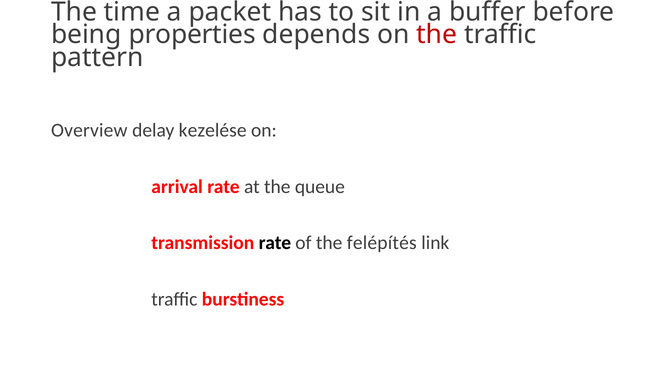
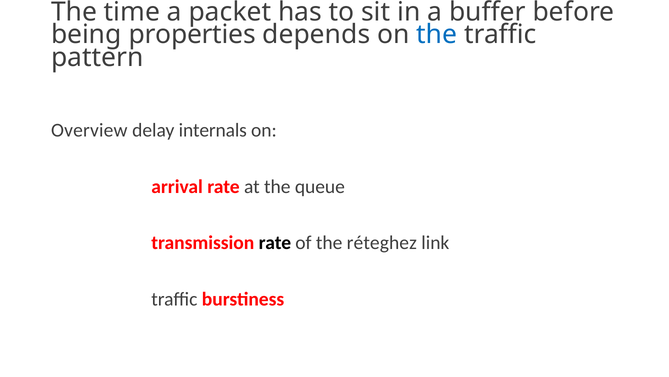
the at (437, 35) colour: red -> blue
kezelése: kezelése -> internals
felépítés: felépítés -> réteghez
